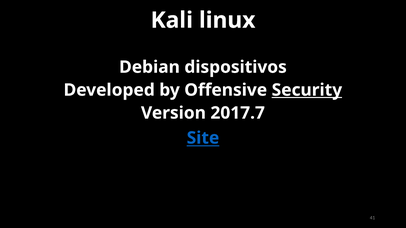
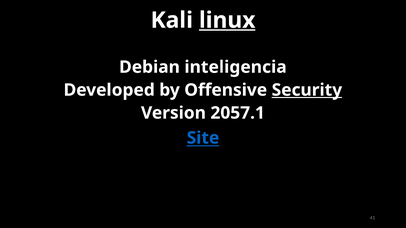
linux underline: none -> present
dispositivos: dispositivos -> inteligencia
2017.7: 2017.7 -> 2057.1
